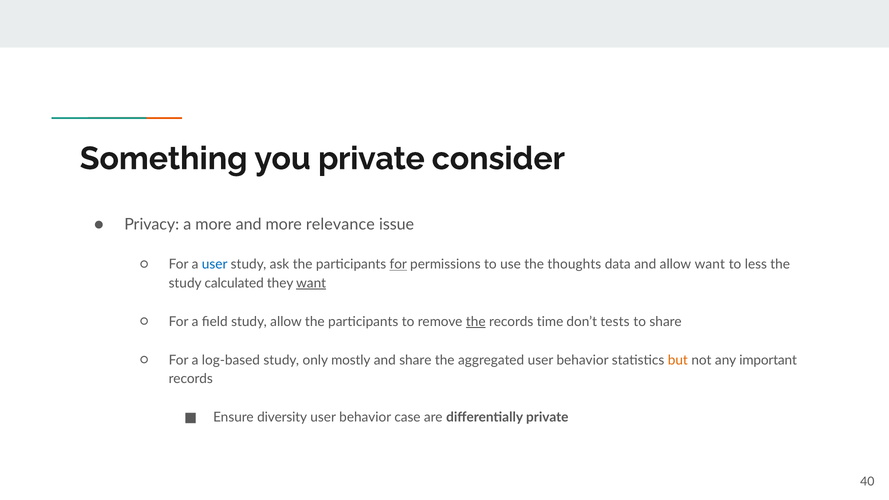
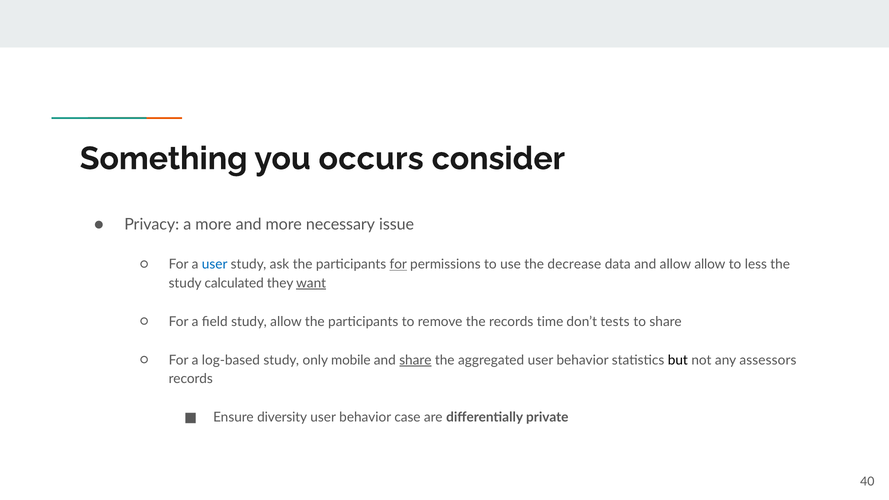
you private: private -> occurs
relevance: relevance -> necessary
thoughts: thoughts -> decrease
allow want: want -> allow
the at (476, 322) underline: present -> none
mostly: mostly -> mobile
share at (415, 360) underline: none -> present
but colour: orange -> black
important: important -> assessors
